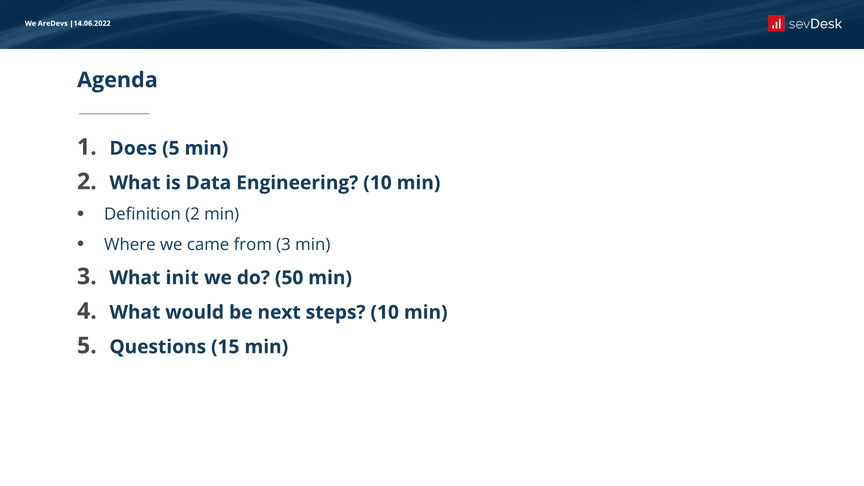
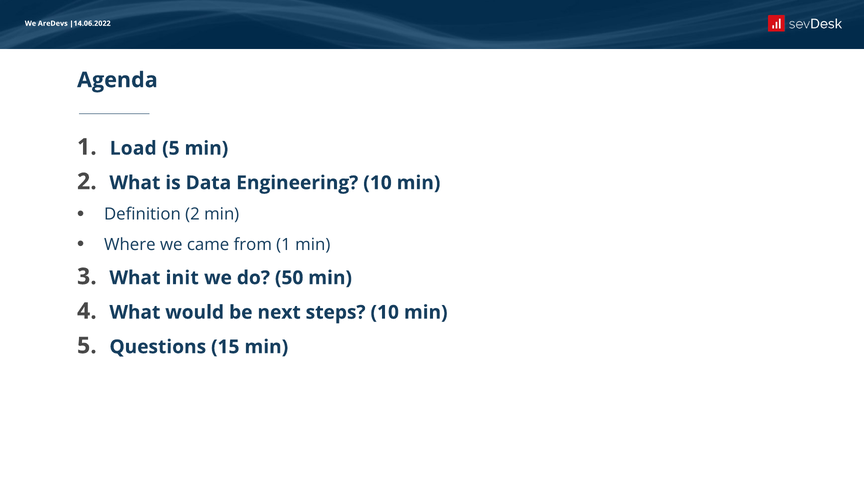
Does: Does -> Load
from 3: 3 -> 1
